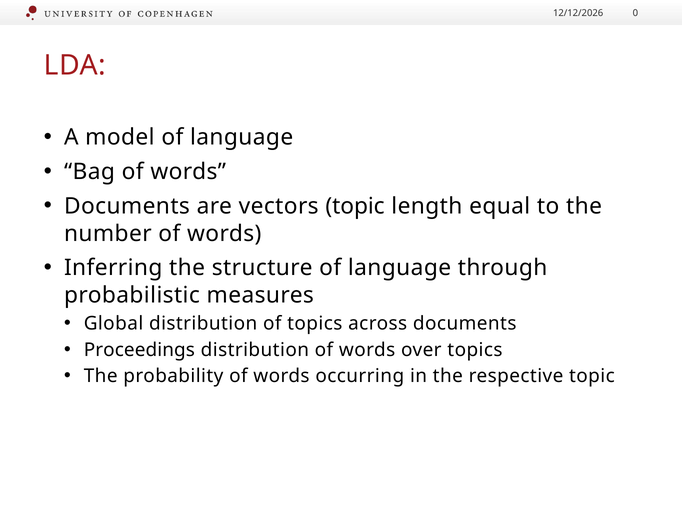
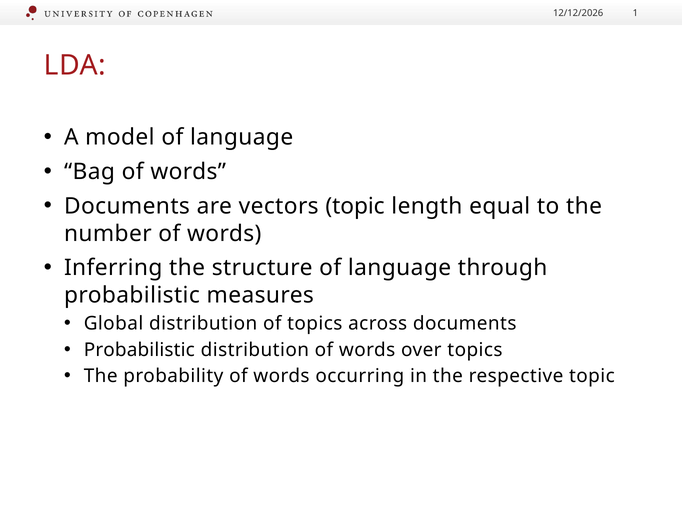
0: 0 -> 1
Proceedings at (139, 350): Proceedings -> Probabilistic
